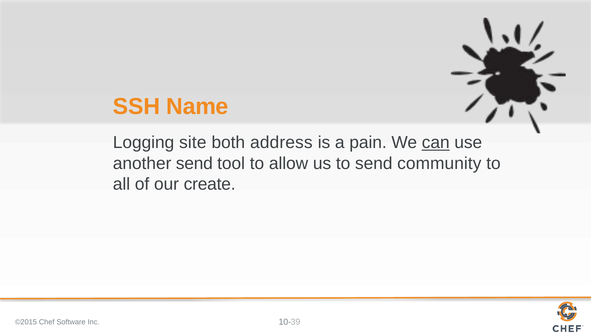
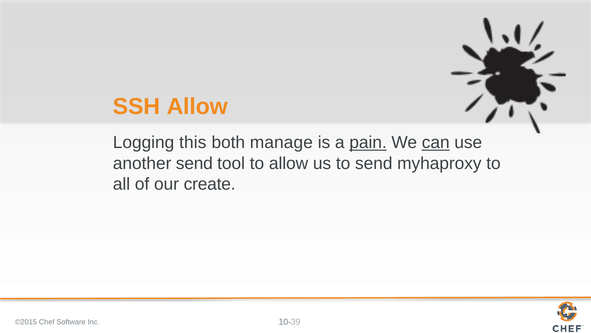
SSH Name: Name -> Allow
site: site -> this
address: address -> manage
pain underline: none -> present
community: community -> myhaproxy
